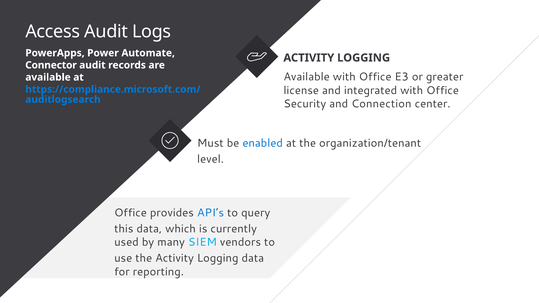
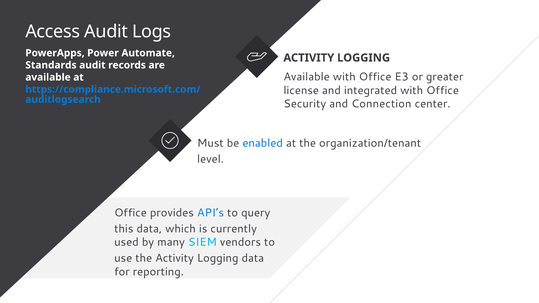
Connector: Connector -> Standards
